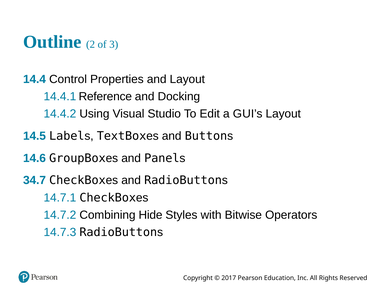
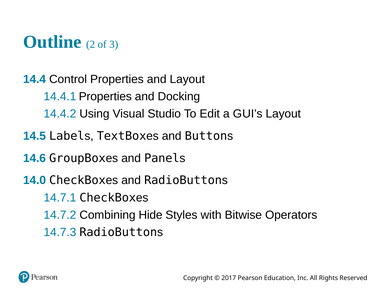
14.4.1 Reference: Reference -> Properties
34.7: 34.7 -> 14.0
